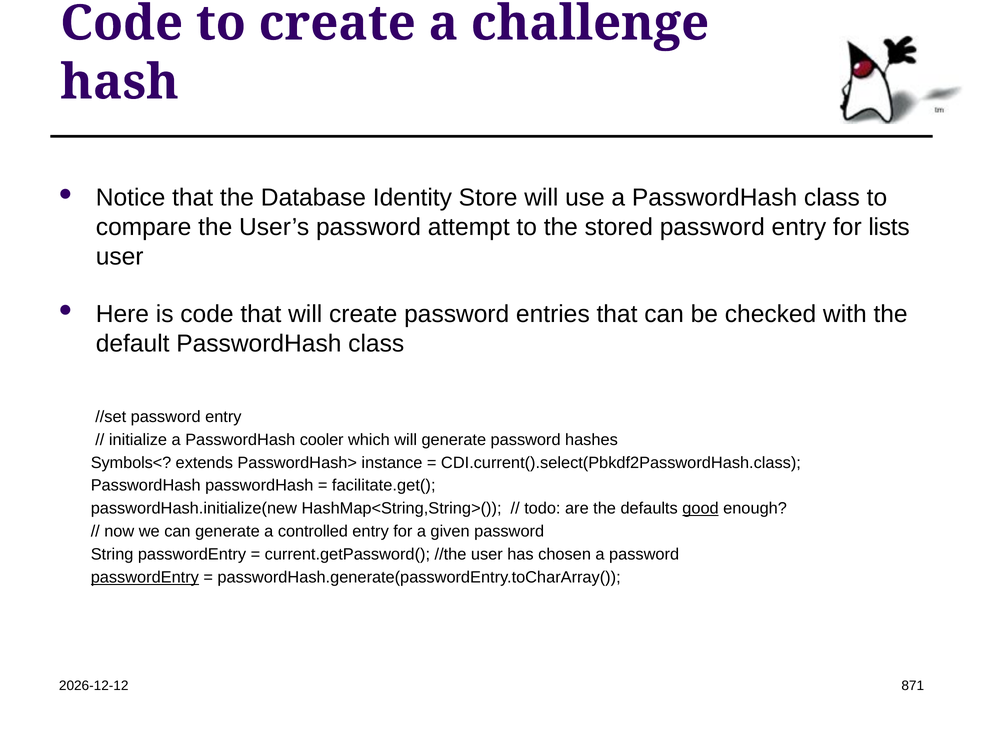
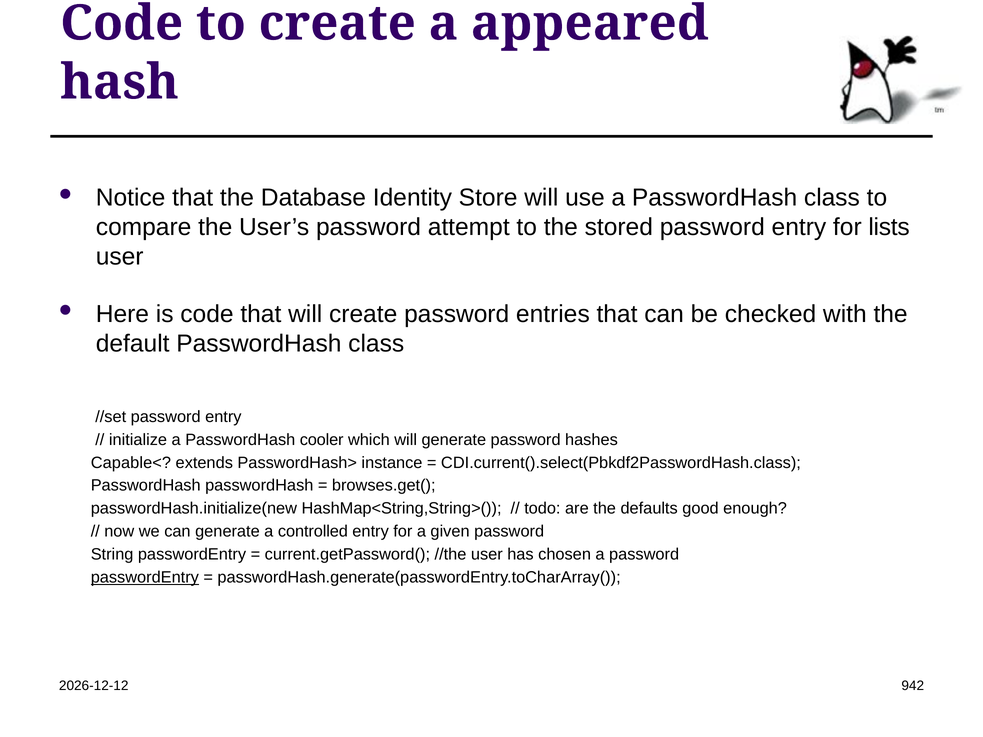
challenge: challenge -> appeared
Symbols<: Symbols< -> Capable<
facilitate.get(: facilitate.get( -> browses.get(
good underline: present -> none
871: 871 -> 942
